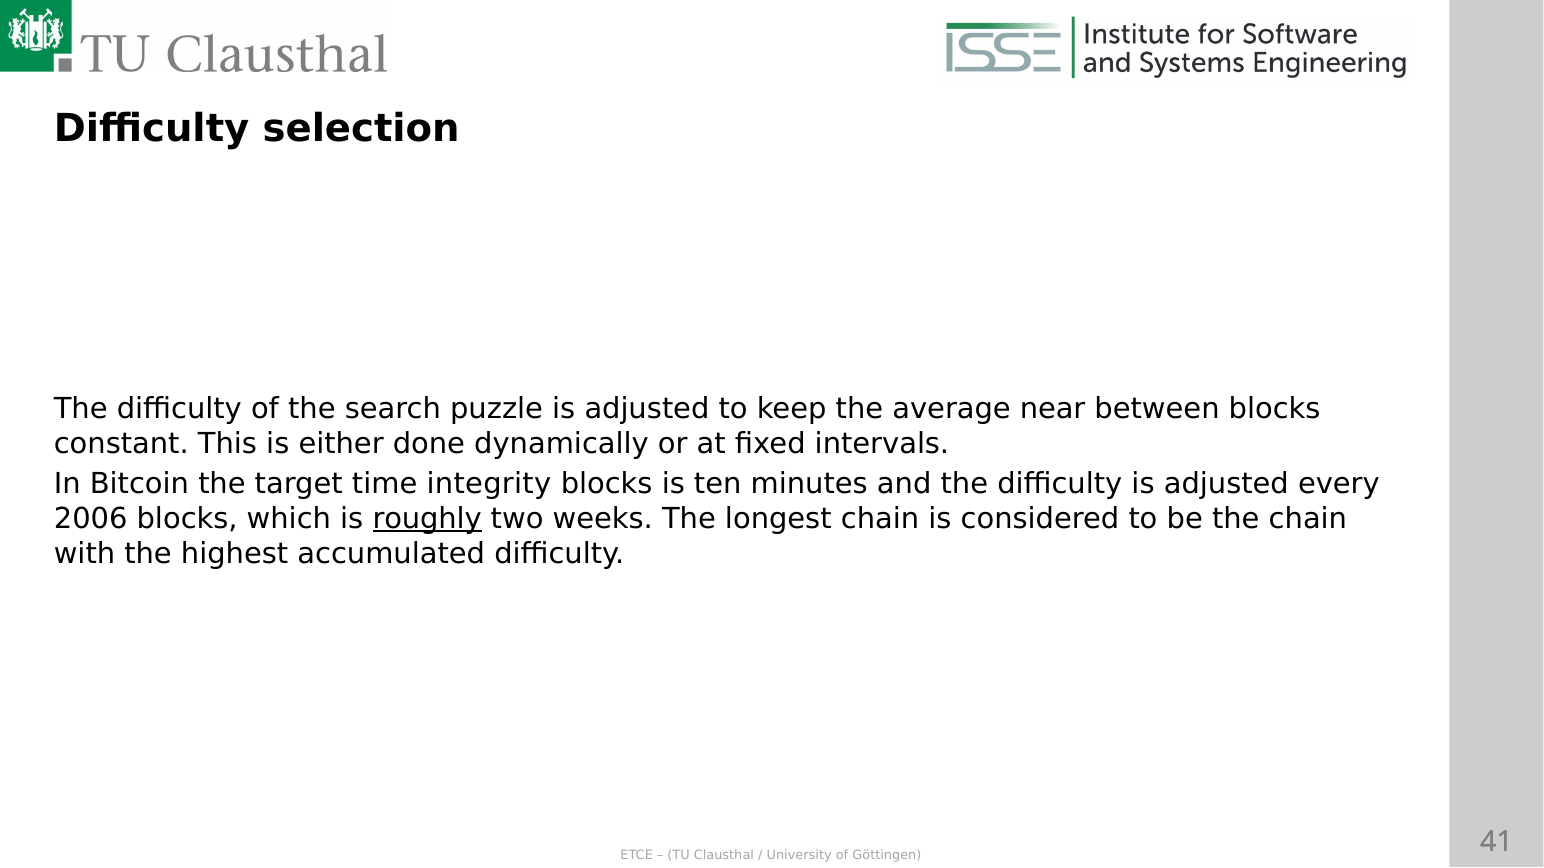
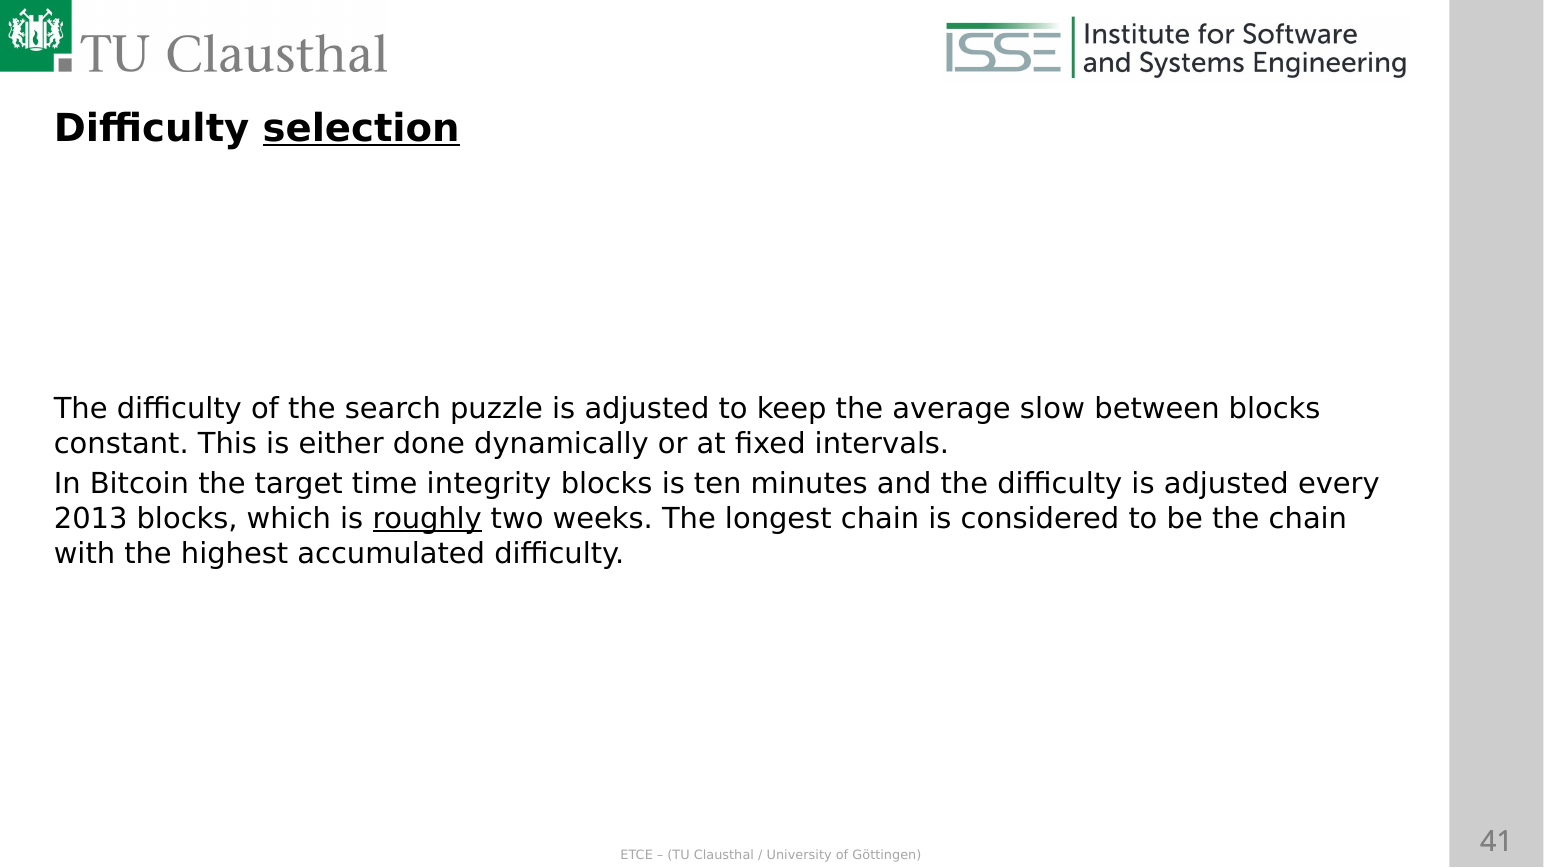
selection underline: none -> present
near: near -> slow
2006: 2006 -> 2013
